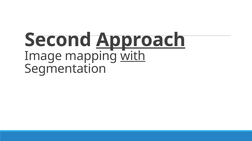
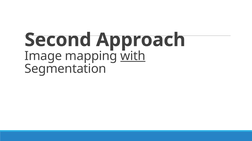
Approach underline: present -> none
